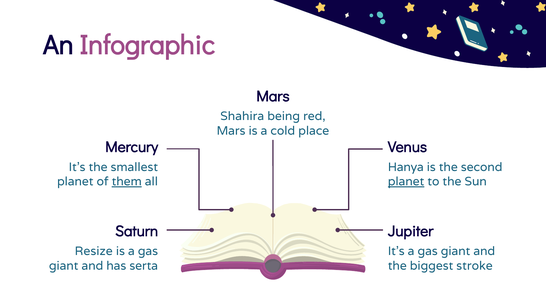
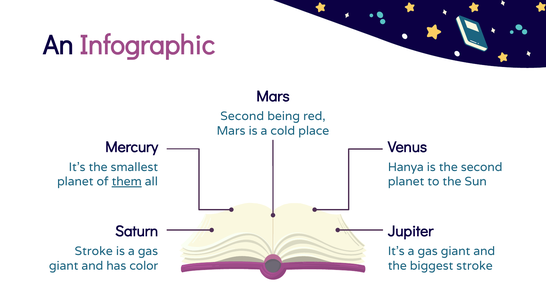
Shahira at (242, 116): Shahira -> Second
planet at (406, 182) underline: present -> none
Resize at (94, 251): Resize -> Stroke
serta: serta -> color
